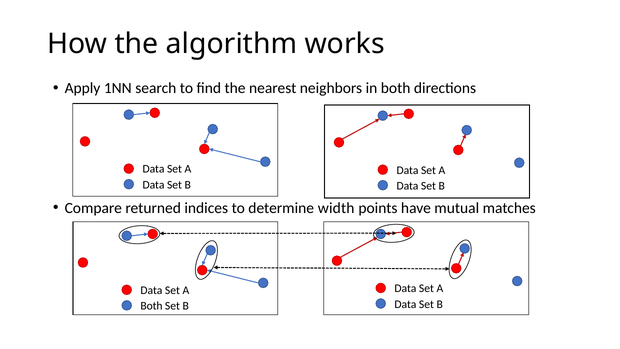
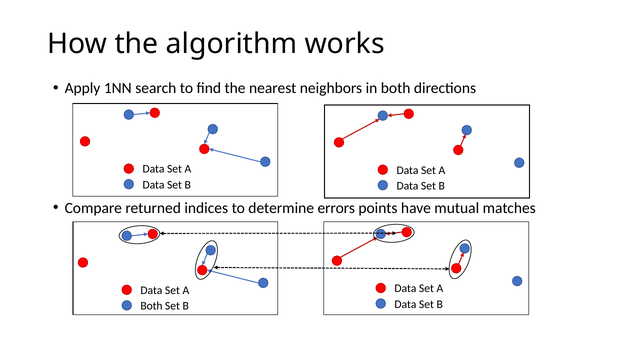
width: width -> errors
